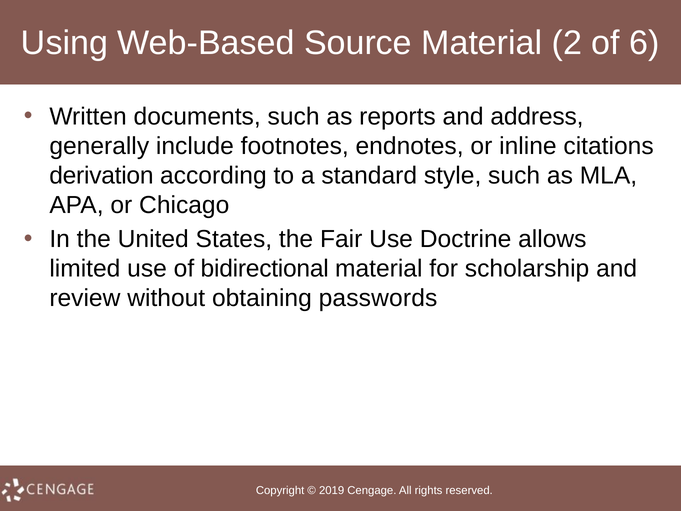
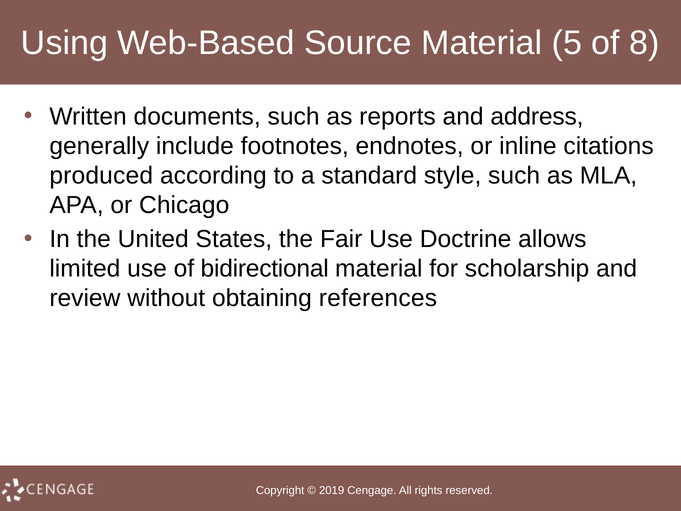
2: 2 -> 5
6: 6 -> 8
derivation: derivation -> produced
passwords: passwords -> references
